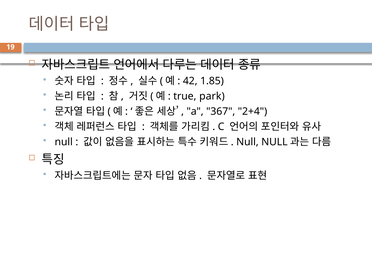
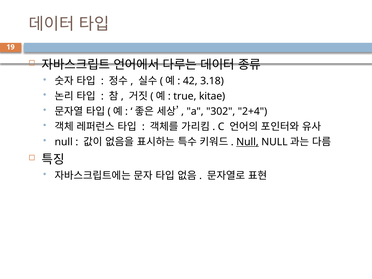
1.85: 1.85 -> 3.18
park: park -> kitae
367: 367 -> 302
Null at (247, 142) underline: none -> present
